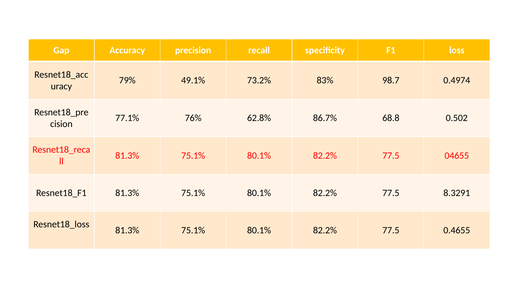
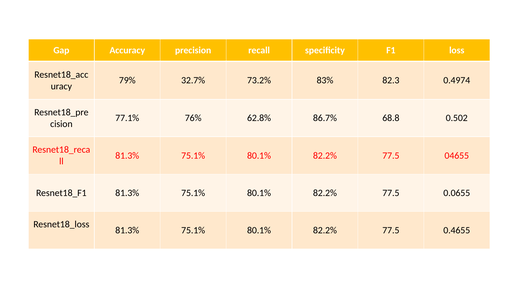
49.1%: 49.1% -> 32.7%
98.7: 98.7 -> 82.3
8.3291: 8.3291 -> 0.0655
